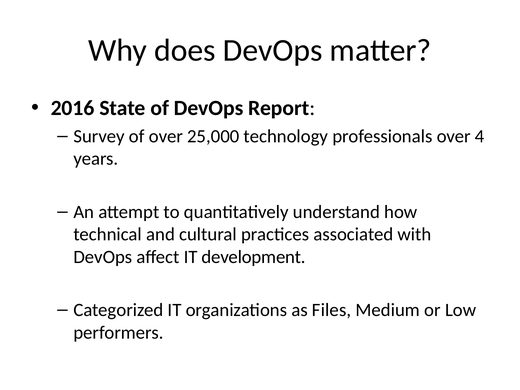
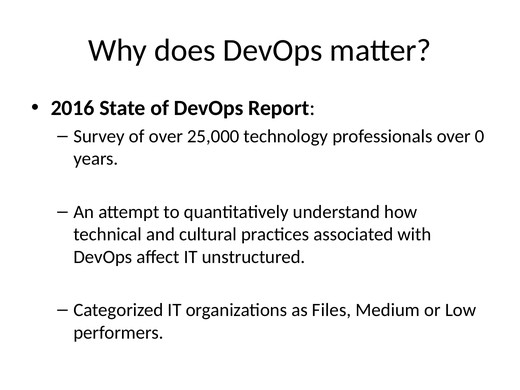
4: 4 -> 0
development: development -> unstructured
